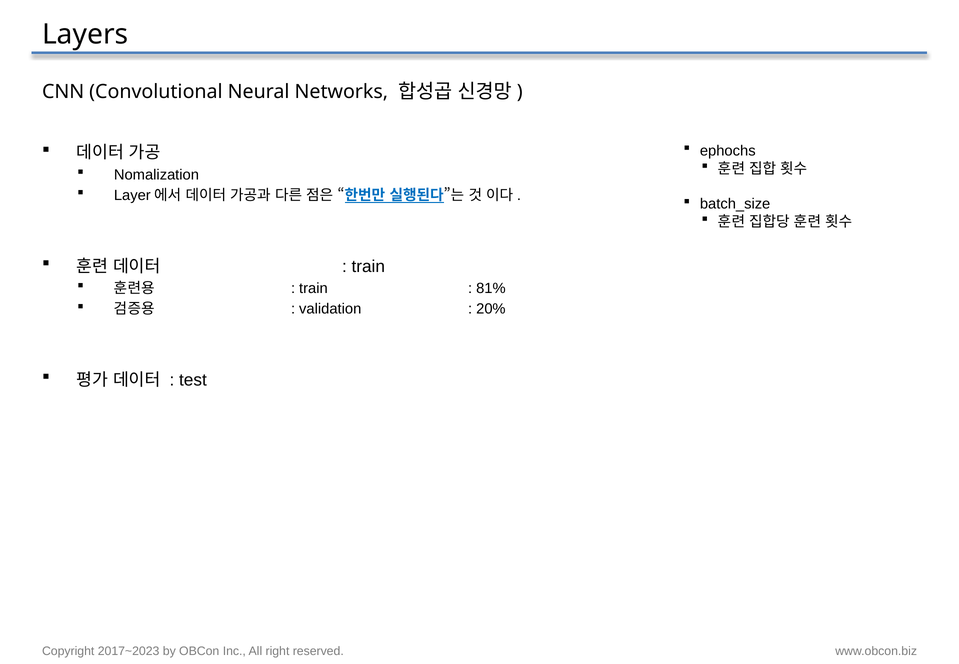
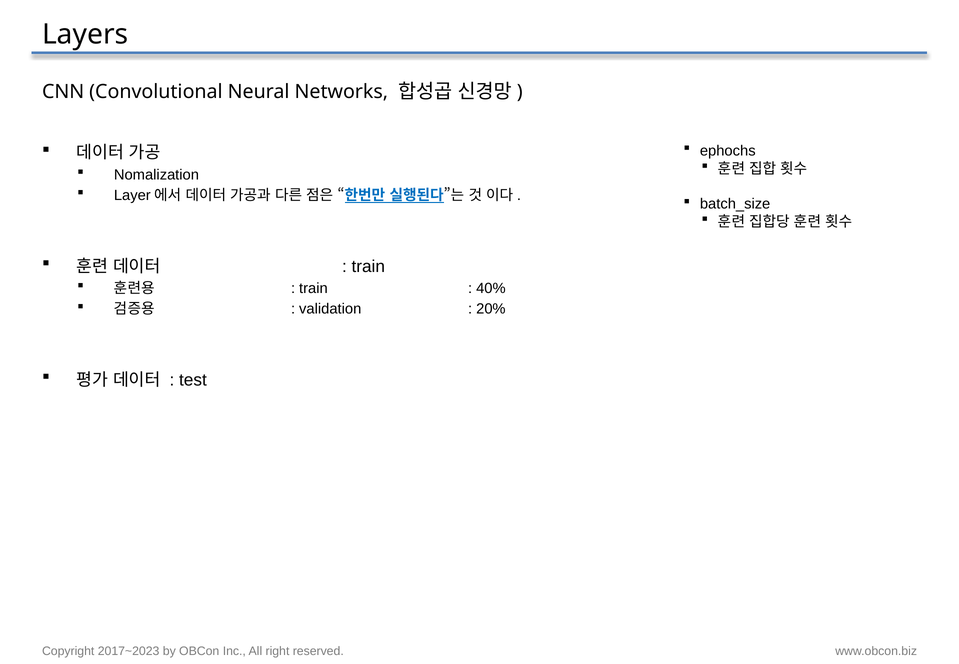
81%: 81% -> 40%
